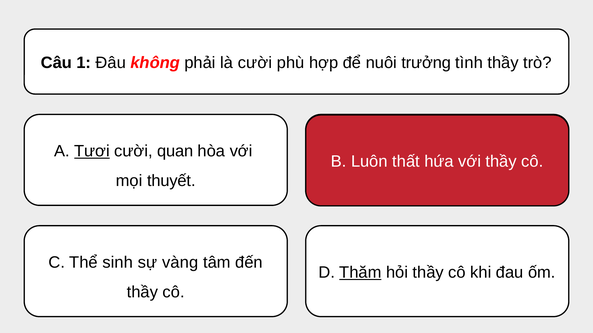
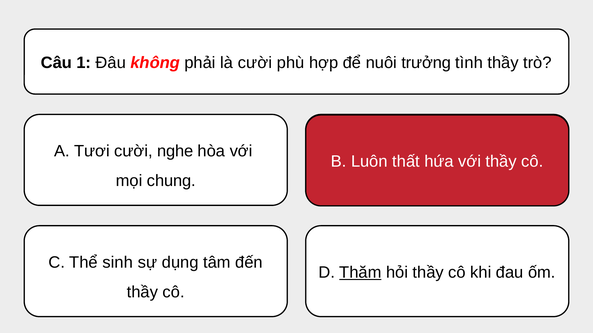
Tươi underline: present -> none
quan: quan -> nghe
thuyết: thuyết -> chung
vàng: vàng -> dụng
